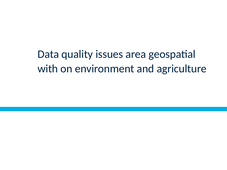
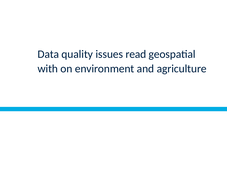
area: area -> read
